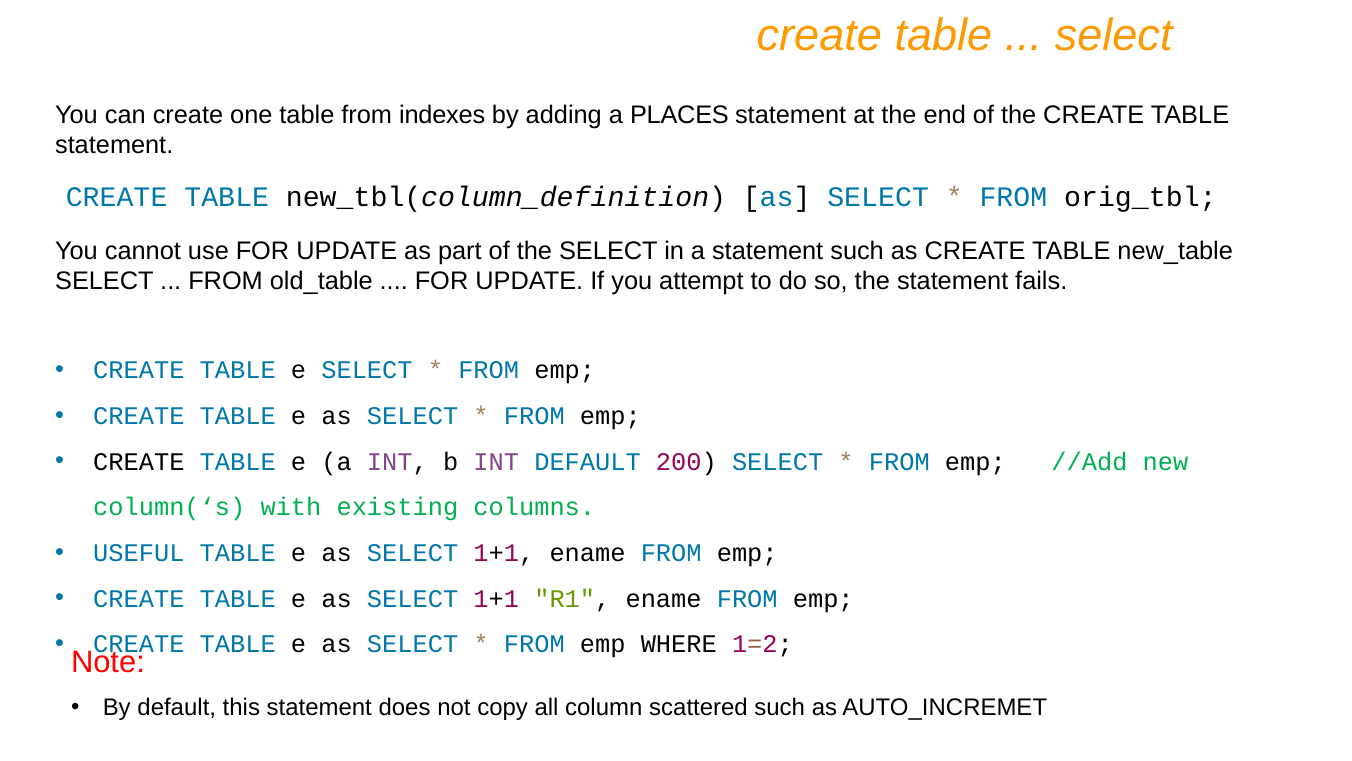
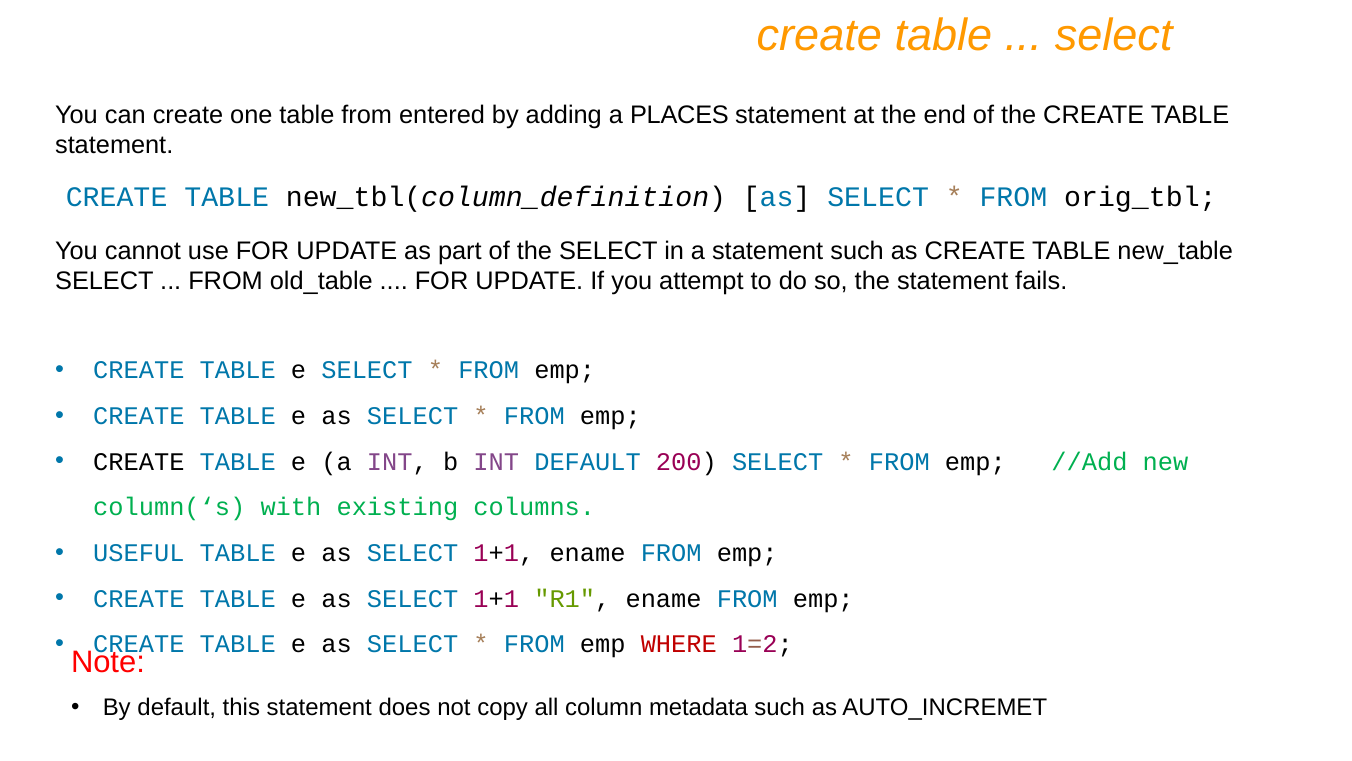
indexes: indexes -> entered
WHERE colour: black -> red
scattered: scattered -> metadata
